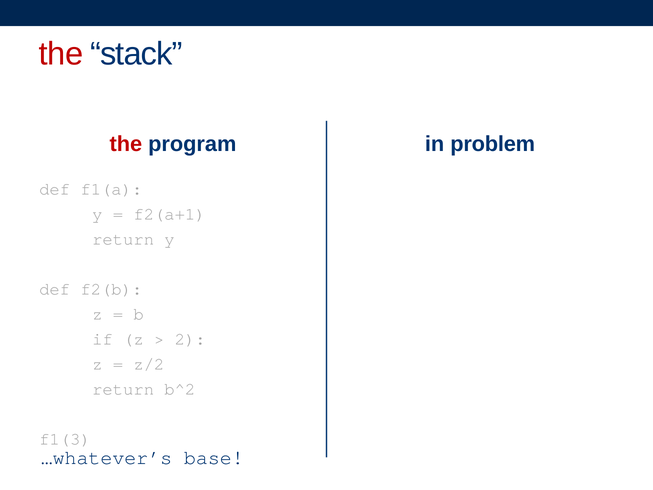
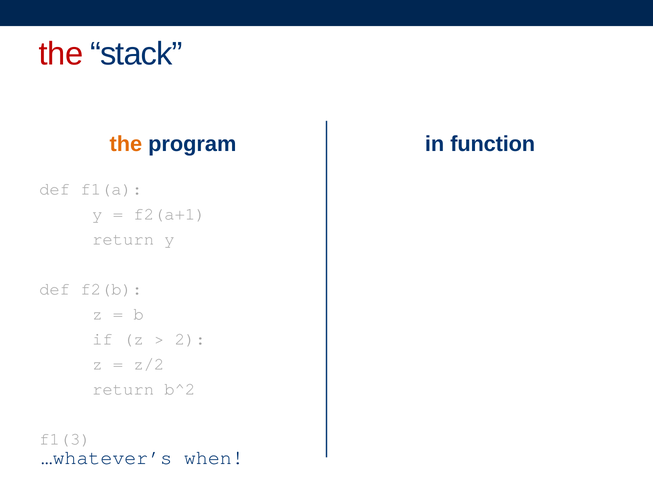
the at (126, 144) colour: red -> orange
problem: problem -> function
base: base -> when
